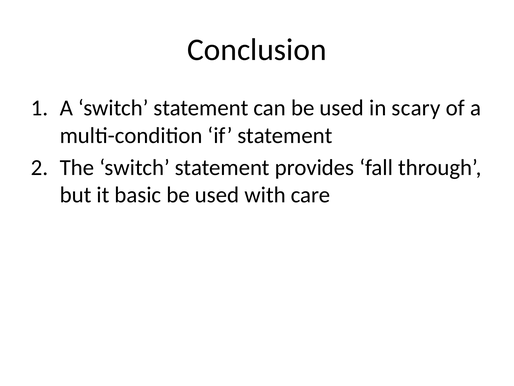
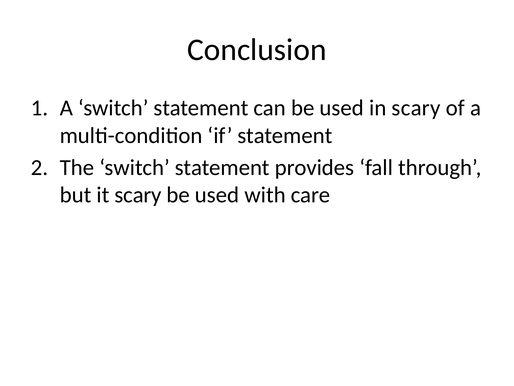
it basic: basic -> scary
